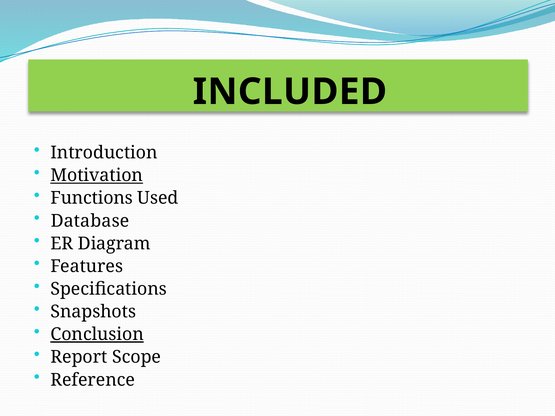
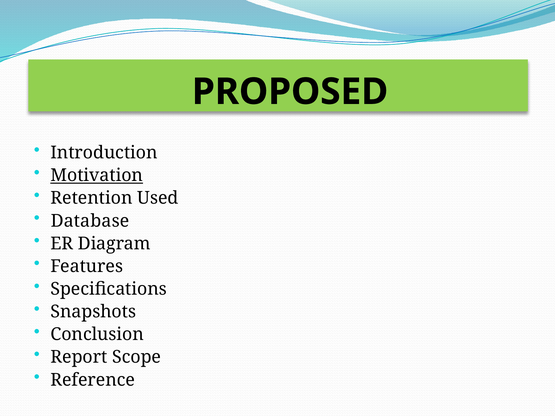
INCLUDED: INCLUDED -> PROPOSED
Functions: Functions -> Retention
Conclusion underline: present -> none
